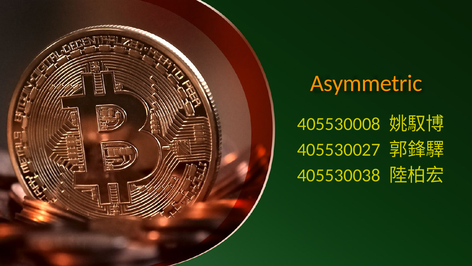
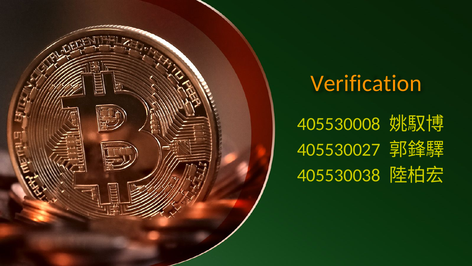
Asymmetric: Asymmetric -> Verification
